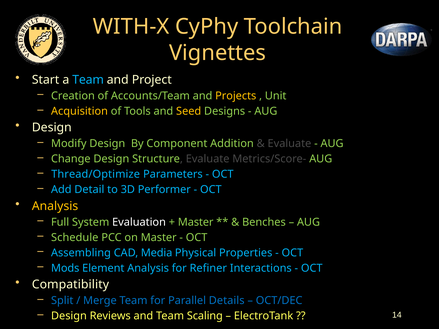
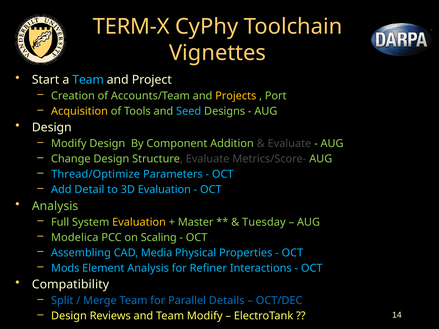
WITH-X: WITH-X -> TERM-X
Unit: Unit -> Port
Seed colour: yellow -> light blue
3D Performer: Performer -> Evaluation
Analysis at (55, 206) colour: yellow -> light green
Evaluation at (139, 222) colour: white -> yellow
Benches: Benches -> Tuesday
Schedule: Schedule -> Modelica
on Master: Master -> Scaling
Team Scaling: Scaling -> Modify
